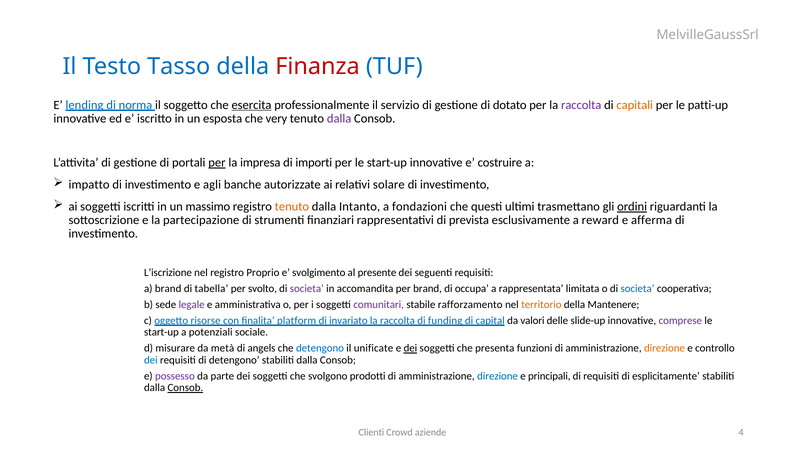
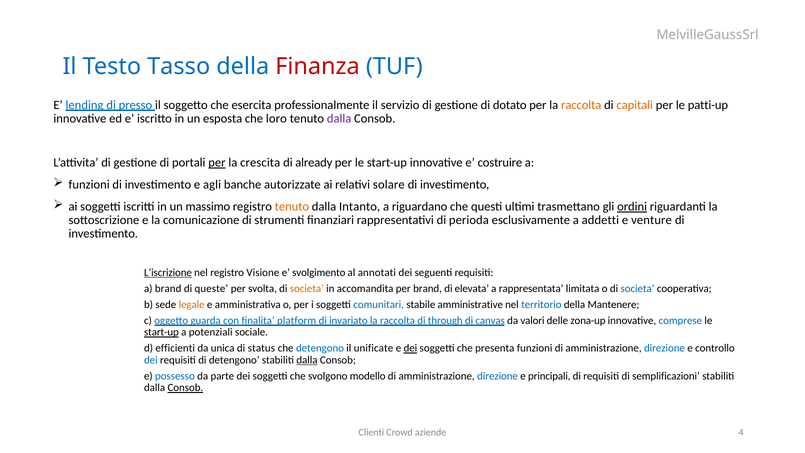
norma: norma -> presso
esercita underline: present -> none
raccolta at (581, 105) colour: purple -> orange
very: very -> loro
impresa: impresa -> crescita
importi: importi -> already
impatto at (89, 184): impatto -> funzioni
fondazioni: fondazioni -> riguardano
partecipazione: partecipazione -> comunicazione
prevista: prevista -> perioda
reward: reward -> addetti
afferma: afferma -> venture
L’iscrizione underline: none -> present
Proprio: Proprio -> Visione
presente: presente -> annotati
tabella: tabella -> queste
svolto: svolto -> svolta
societa at (307, 288) colour: purple -> orange
occupa: occupa -> elevata
legale colour: purple -> orange
comunitari colour: purple -> blue
rafforzamento: rafforzamento -> amministrative
territorio colour: orange -> blue
risorse: risorse -> guarda
funding: funding -> through
capital: capital -> canvas
slide-up: slide-up -> zona-up
comprese colour: purple -> blue
start-up at (161, 332) underline: none -> present
misurare: misurare -> efficienti
metà: metà -> unica
angels: angels -> status
direzione at (664, 348) colour: orange -> blue
dalla at (307, 360) underline: none -> present
possesso colour: purple -> blue
prodotti: prodotti -> modello
esplicitamente: esplicitamente -> semplificazioni
